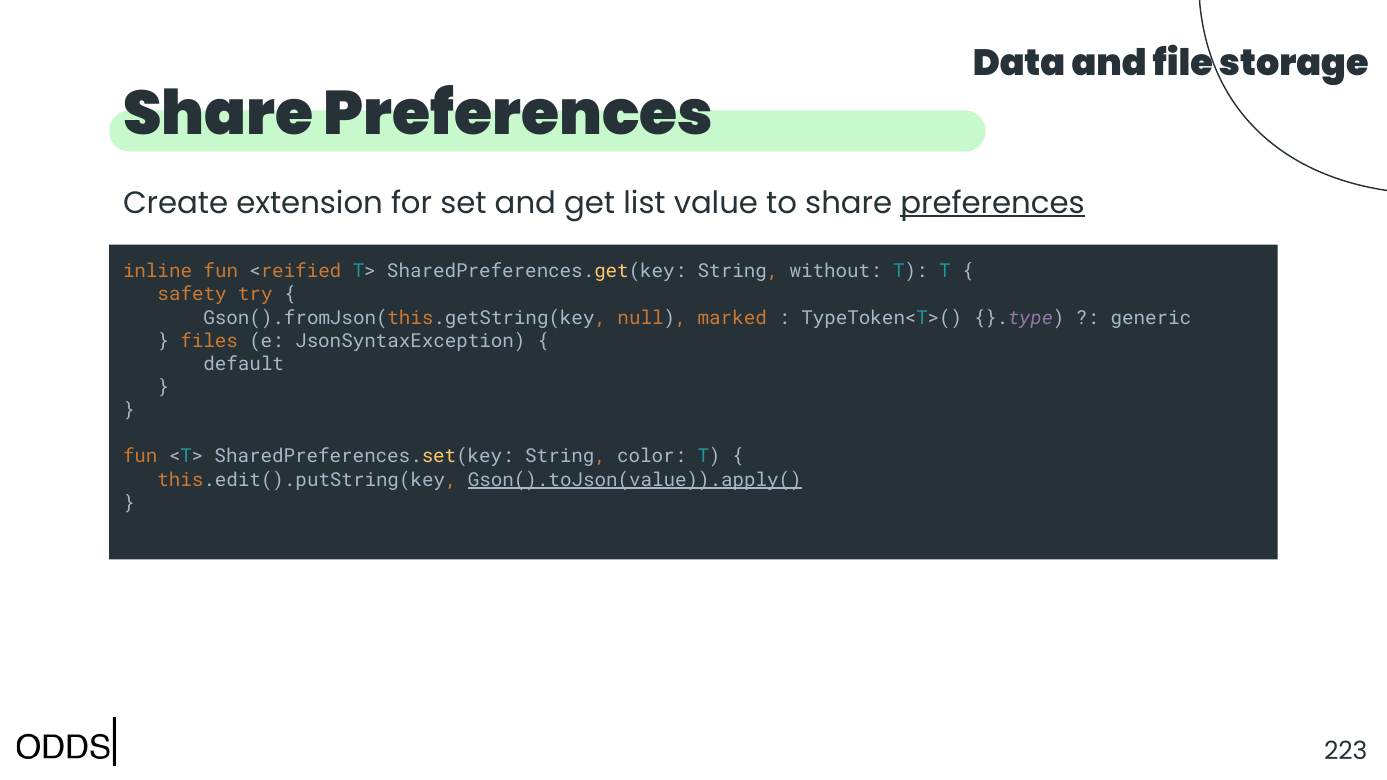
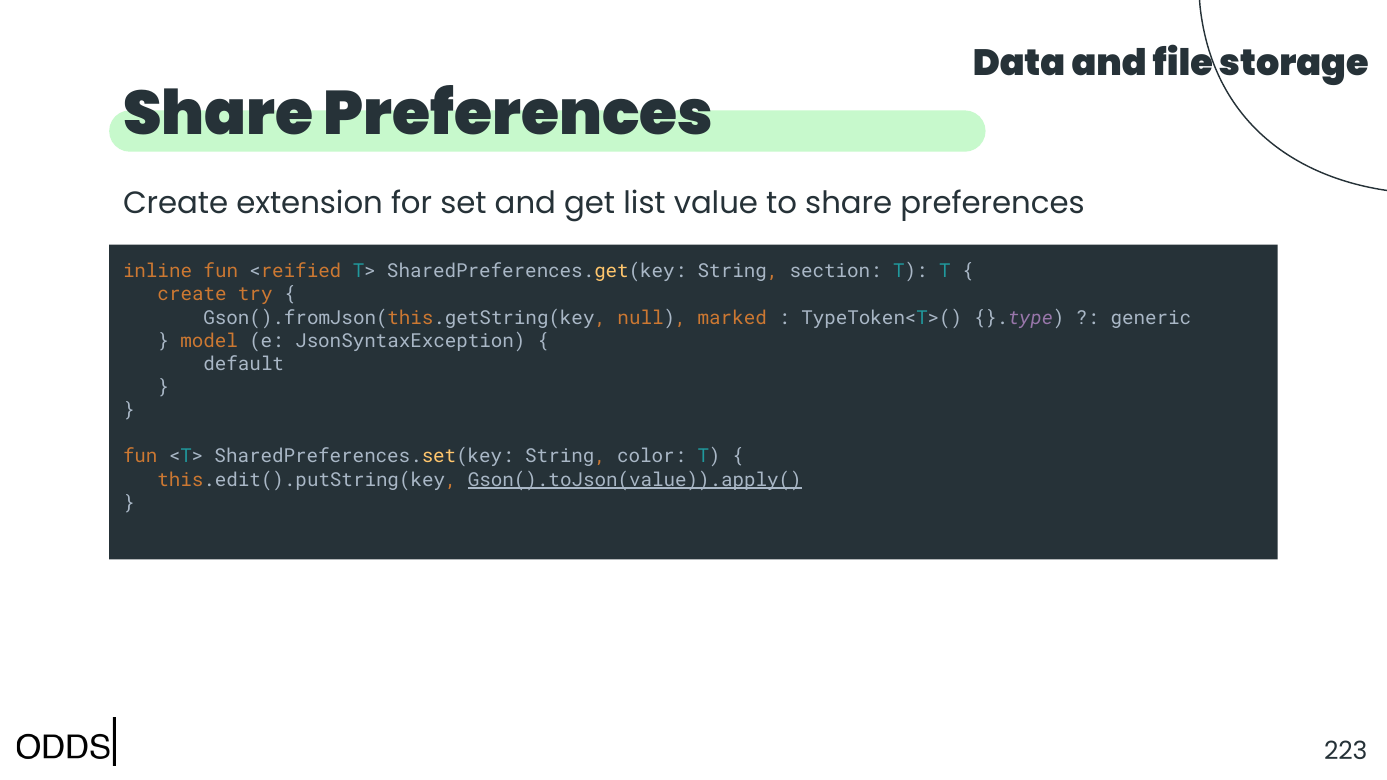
preferences at (992, 203) underline: present -> none
without: without -> section
safety at (192, 295): safety -> create
files: files -> model
